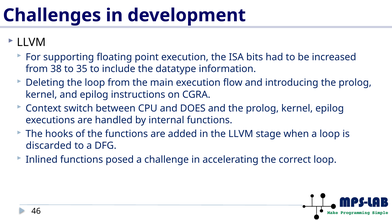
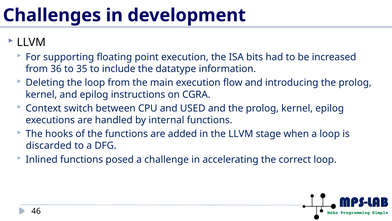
38: 38 -> 36
DOES: DOES -> USED
